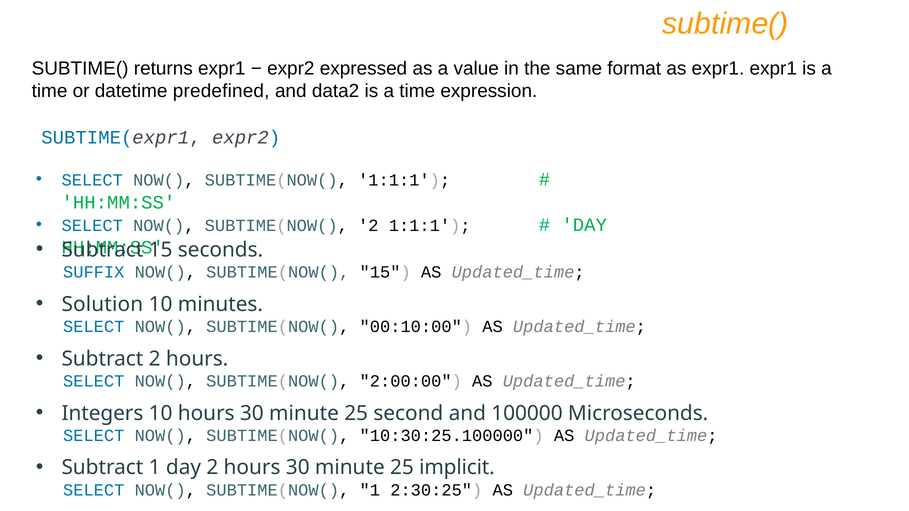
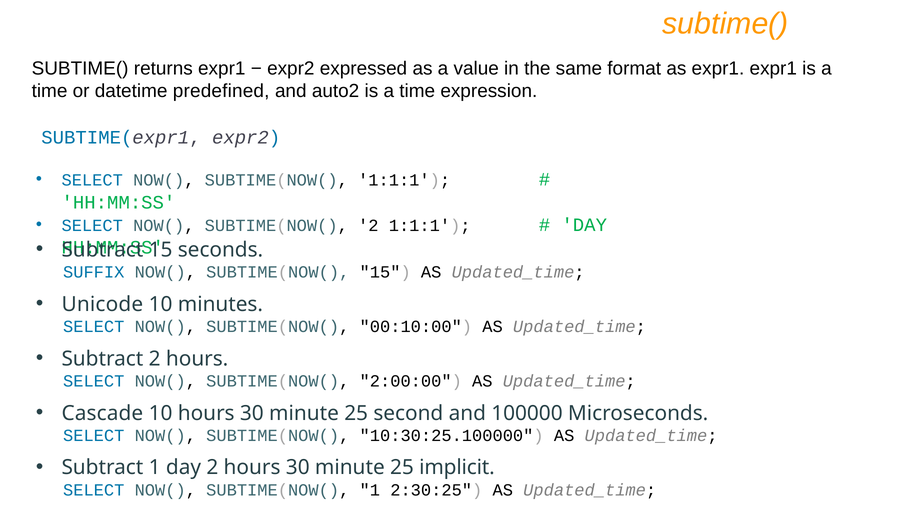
data2: data2 -> auto2
Solution: Solution -> Unicode
Integers: Integers -> Cascade
